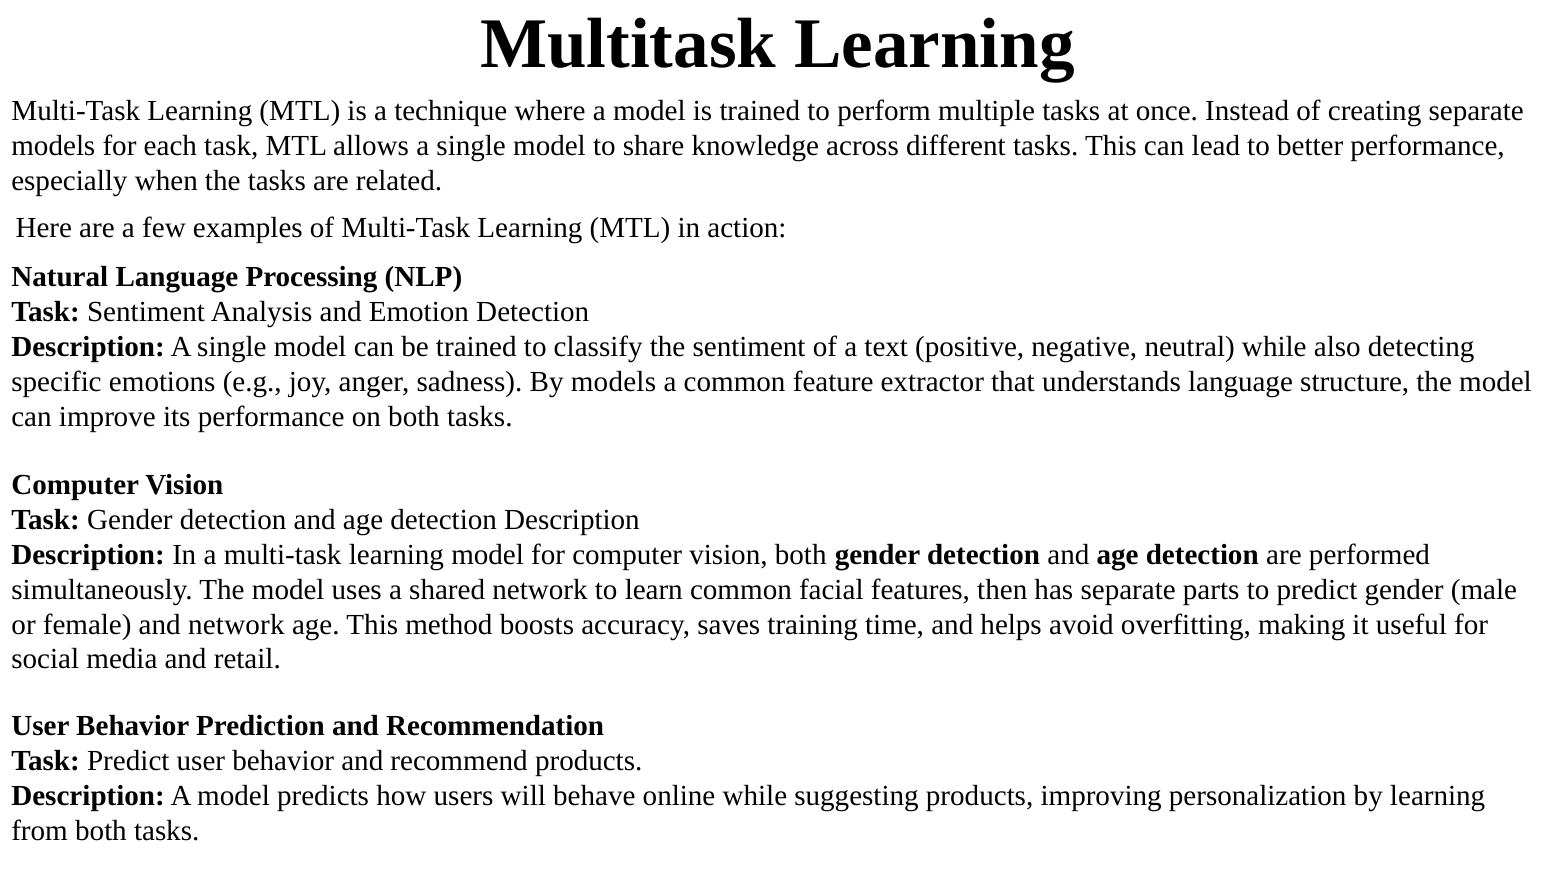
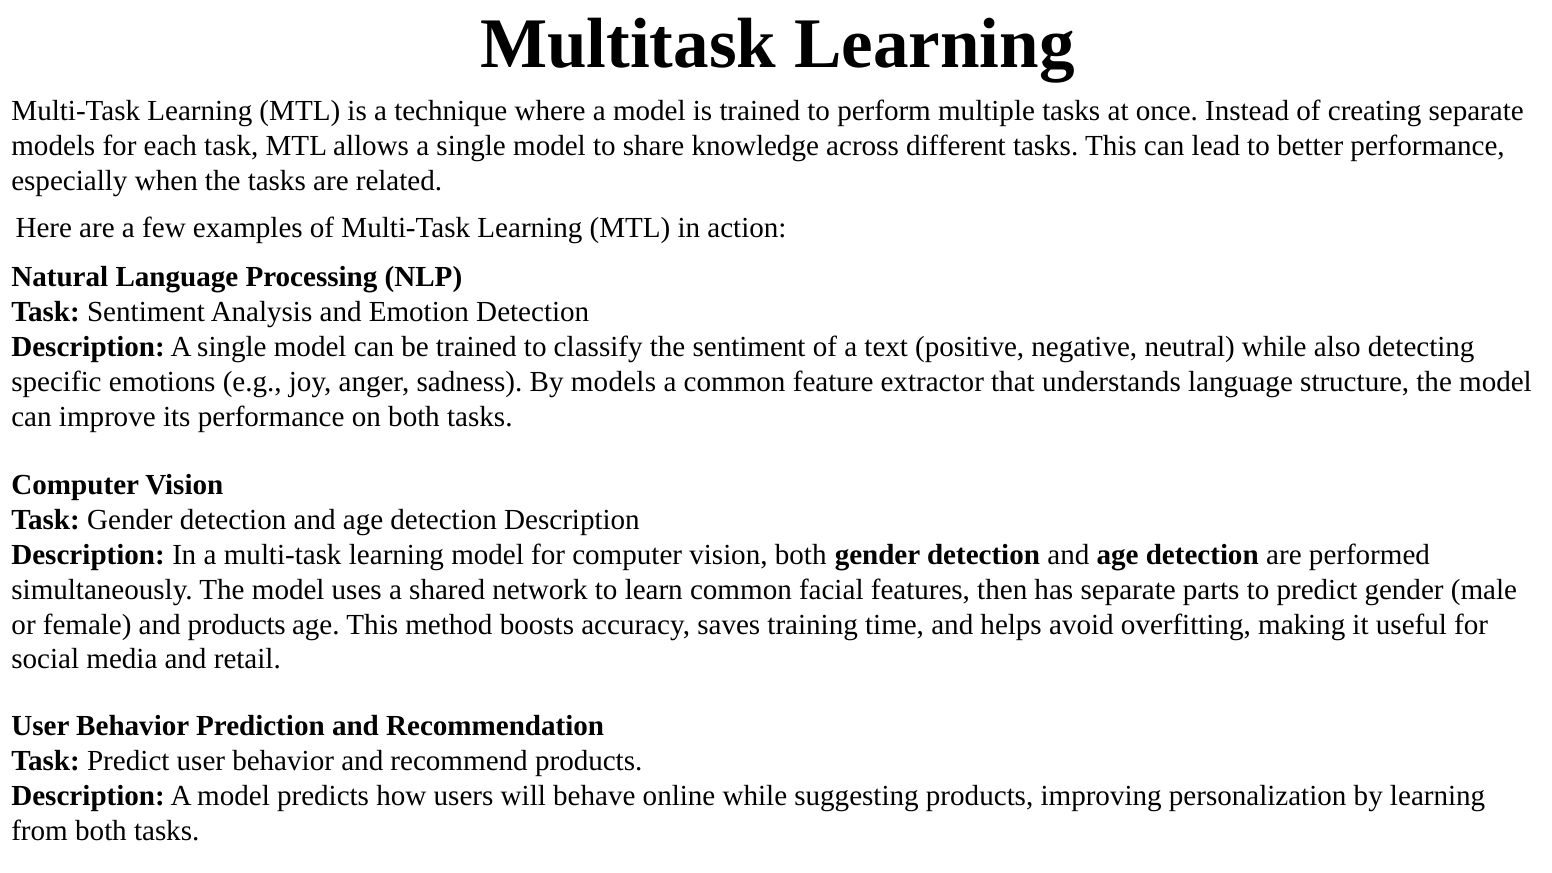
and network: network -> products
